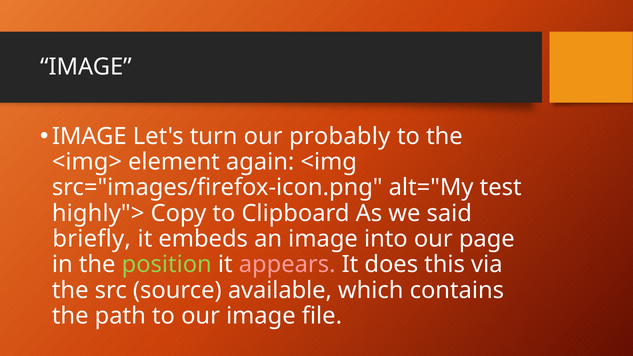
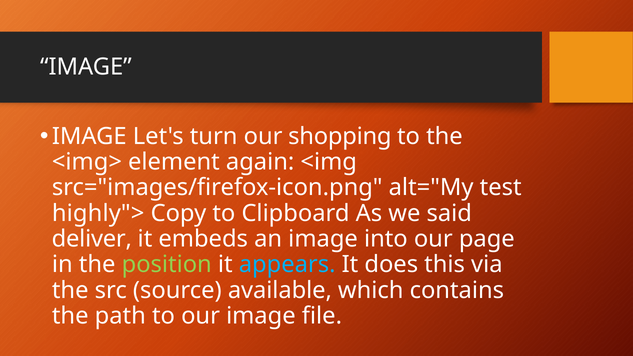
probably: probably -> shopping
briefly: briefly -> deliver
appears colour: pink -> light blue
